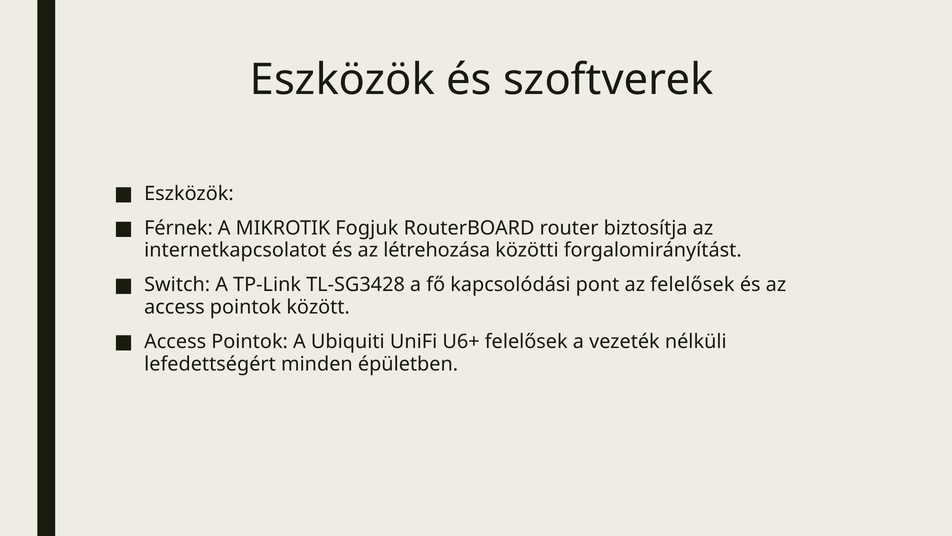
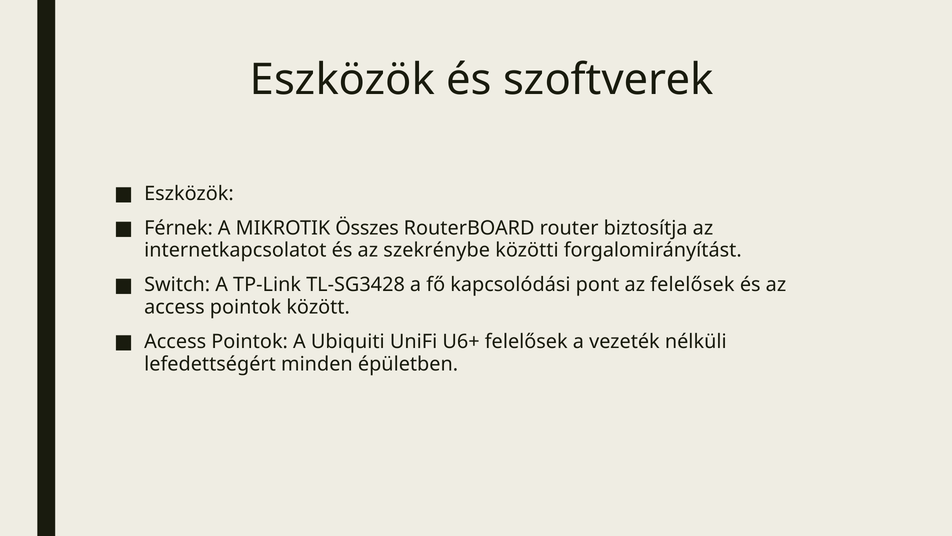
Fogjuk: Fogjuk -> Összes
létrehozása: létrehozása -> szekrénybe
